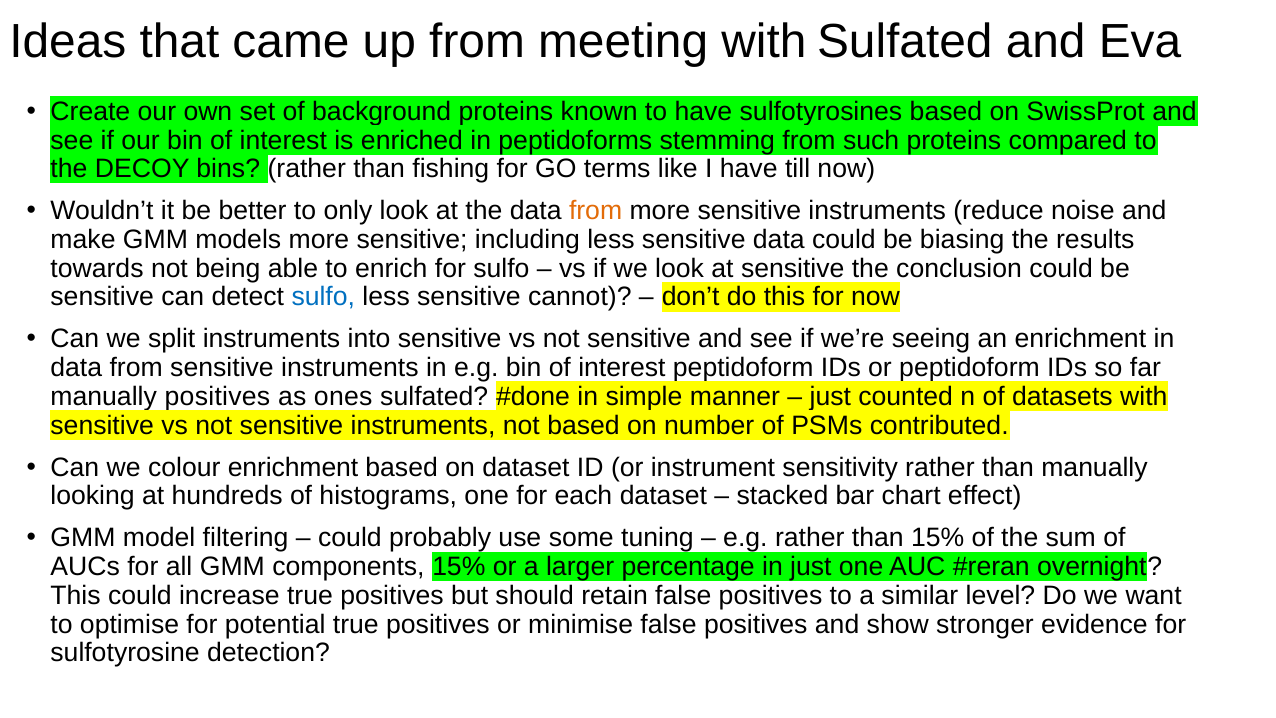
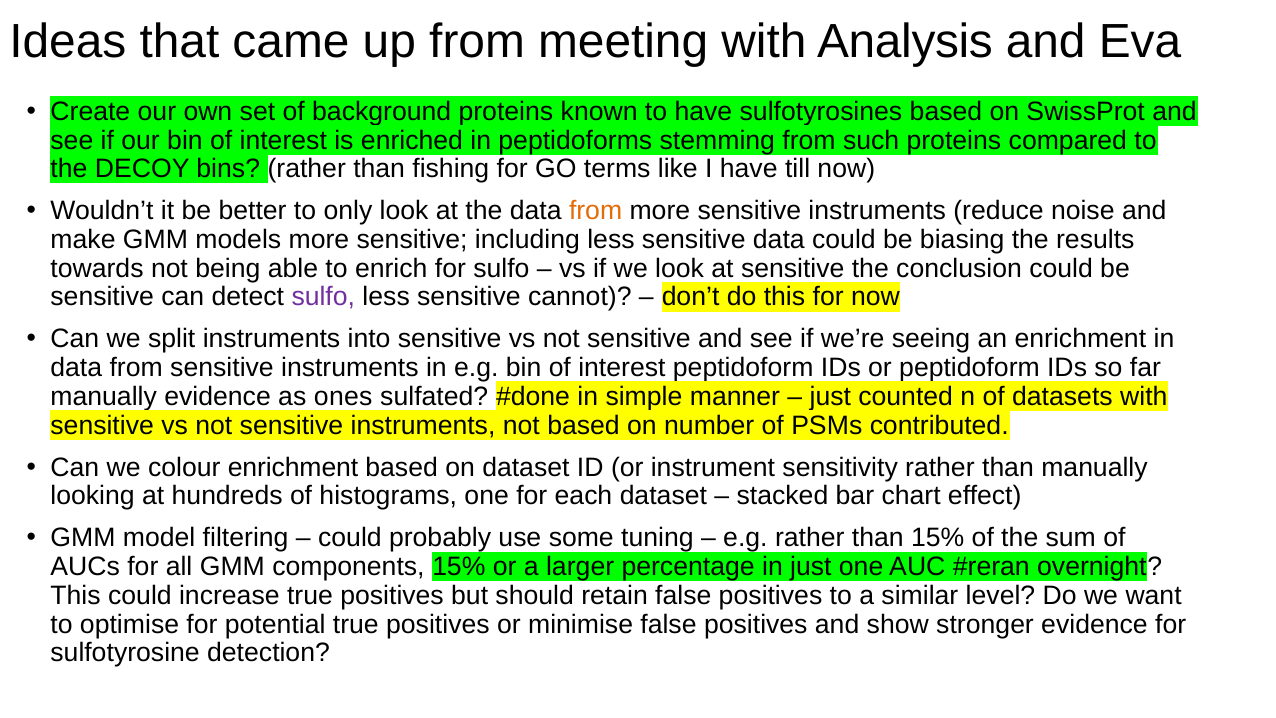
with Sulfated: Sulfated -> Analysis
sulfo at (323, 297) colour: blue -> purple
manually positives: positives -> evidence
